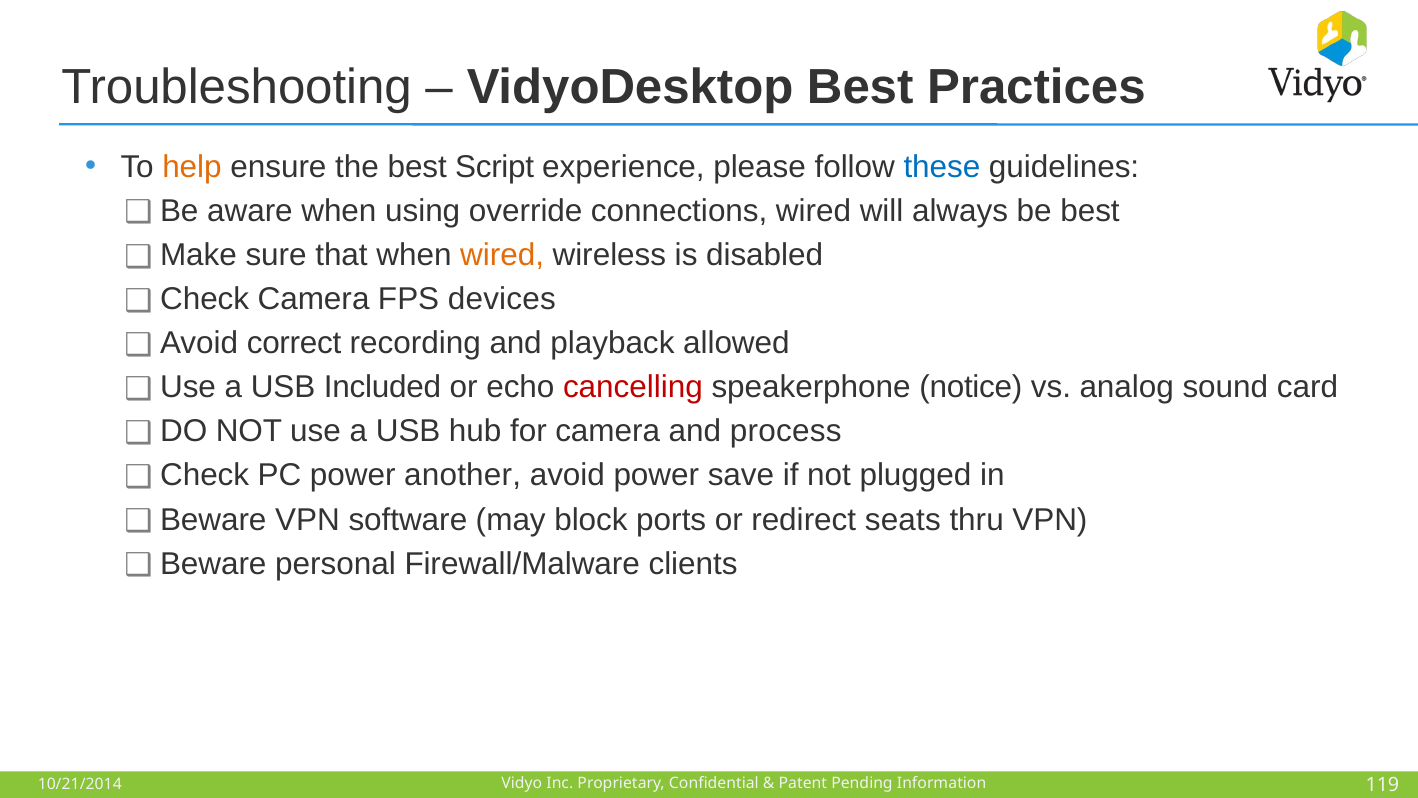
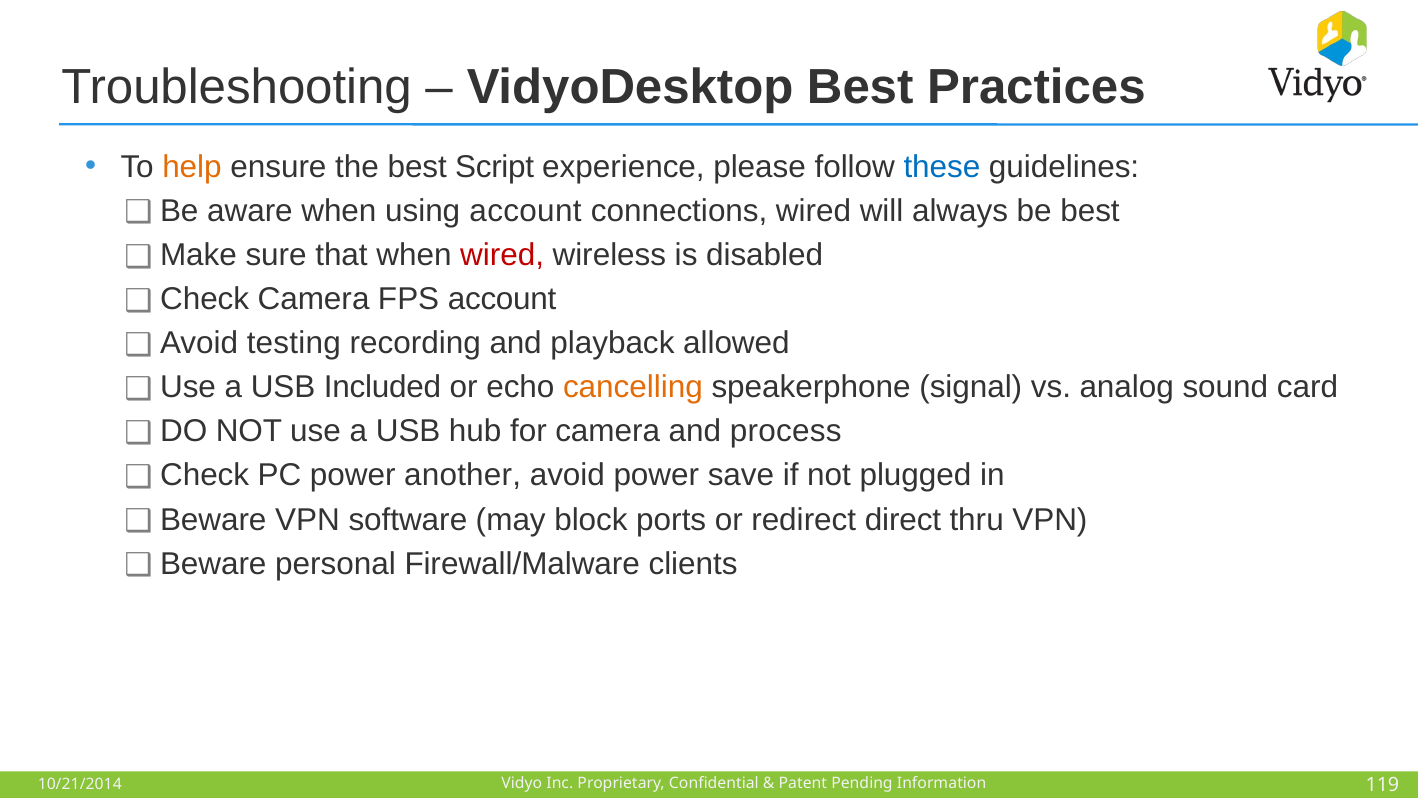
using override: override -> account
wired at (502, 255) colour: orange -> red
FPS devices: devices -> account
correct: correct -> testing
cancelling colour: red -> orange
notice: notice -> signal
seats: seats -> direct
